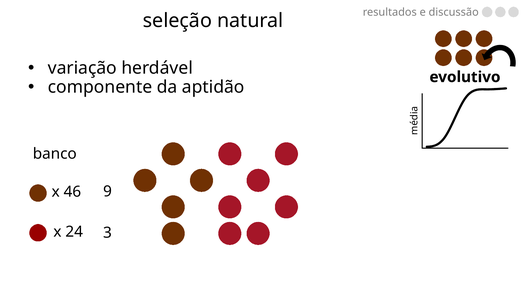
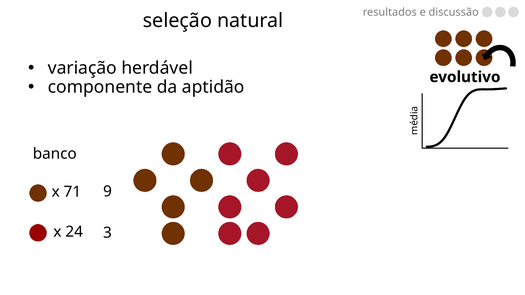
46: 46 -> 71
